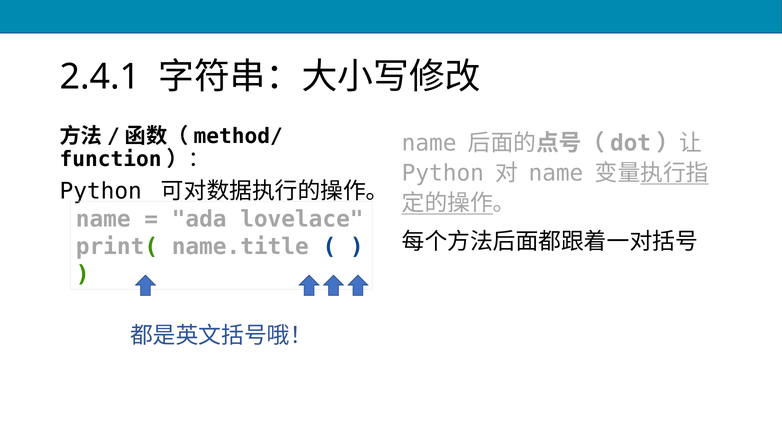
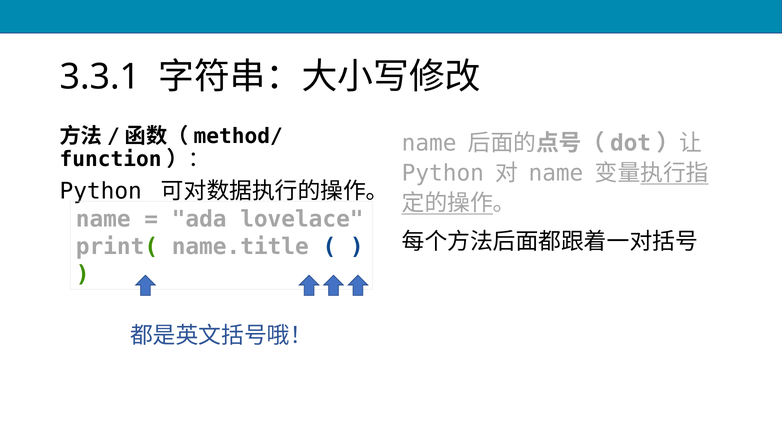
2.4.1: 2.4.1 -> 3.3.1
